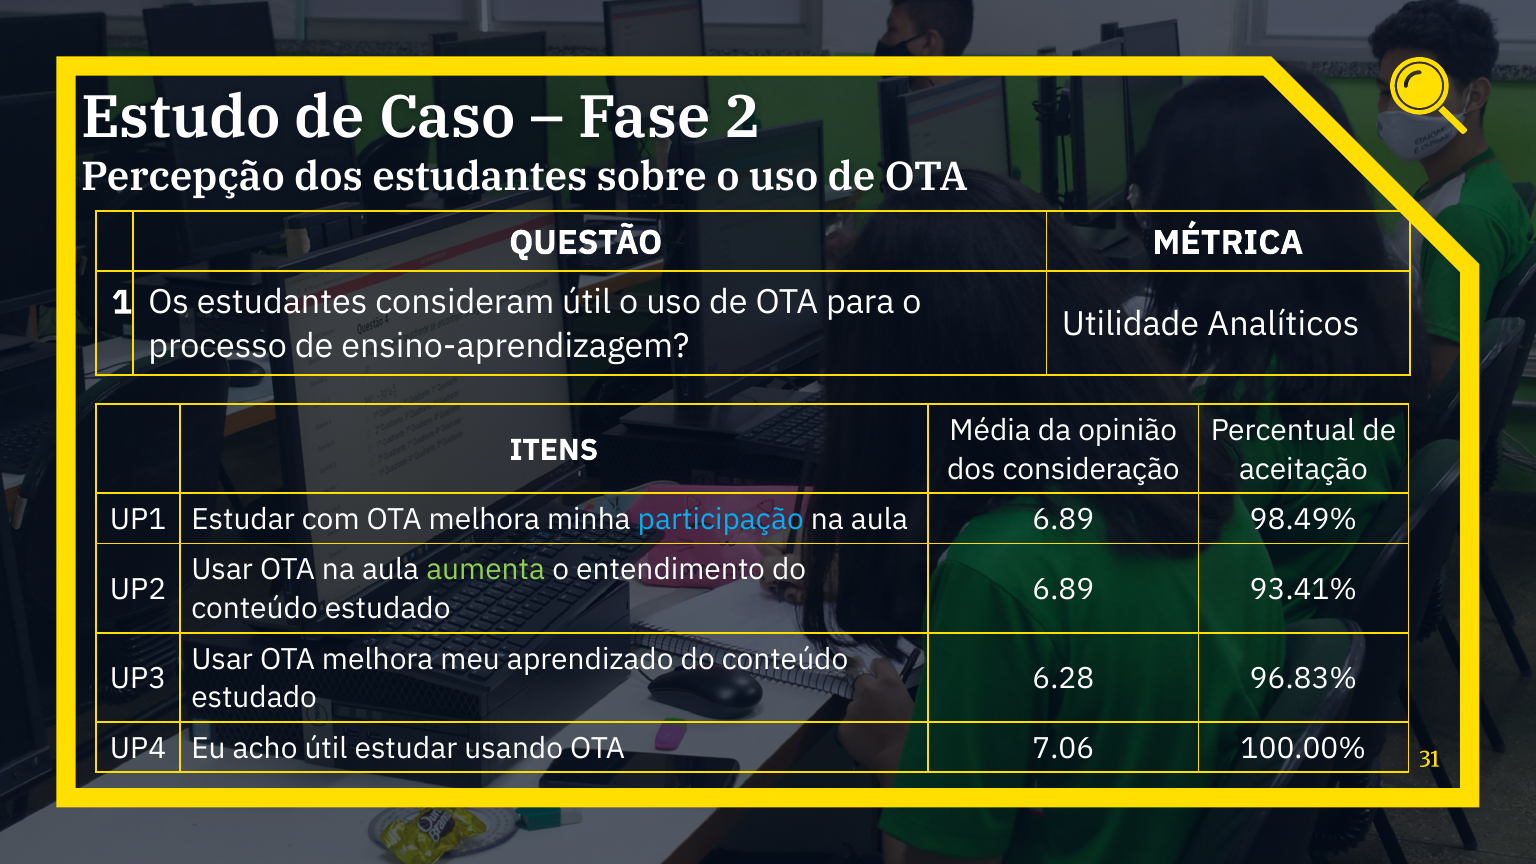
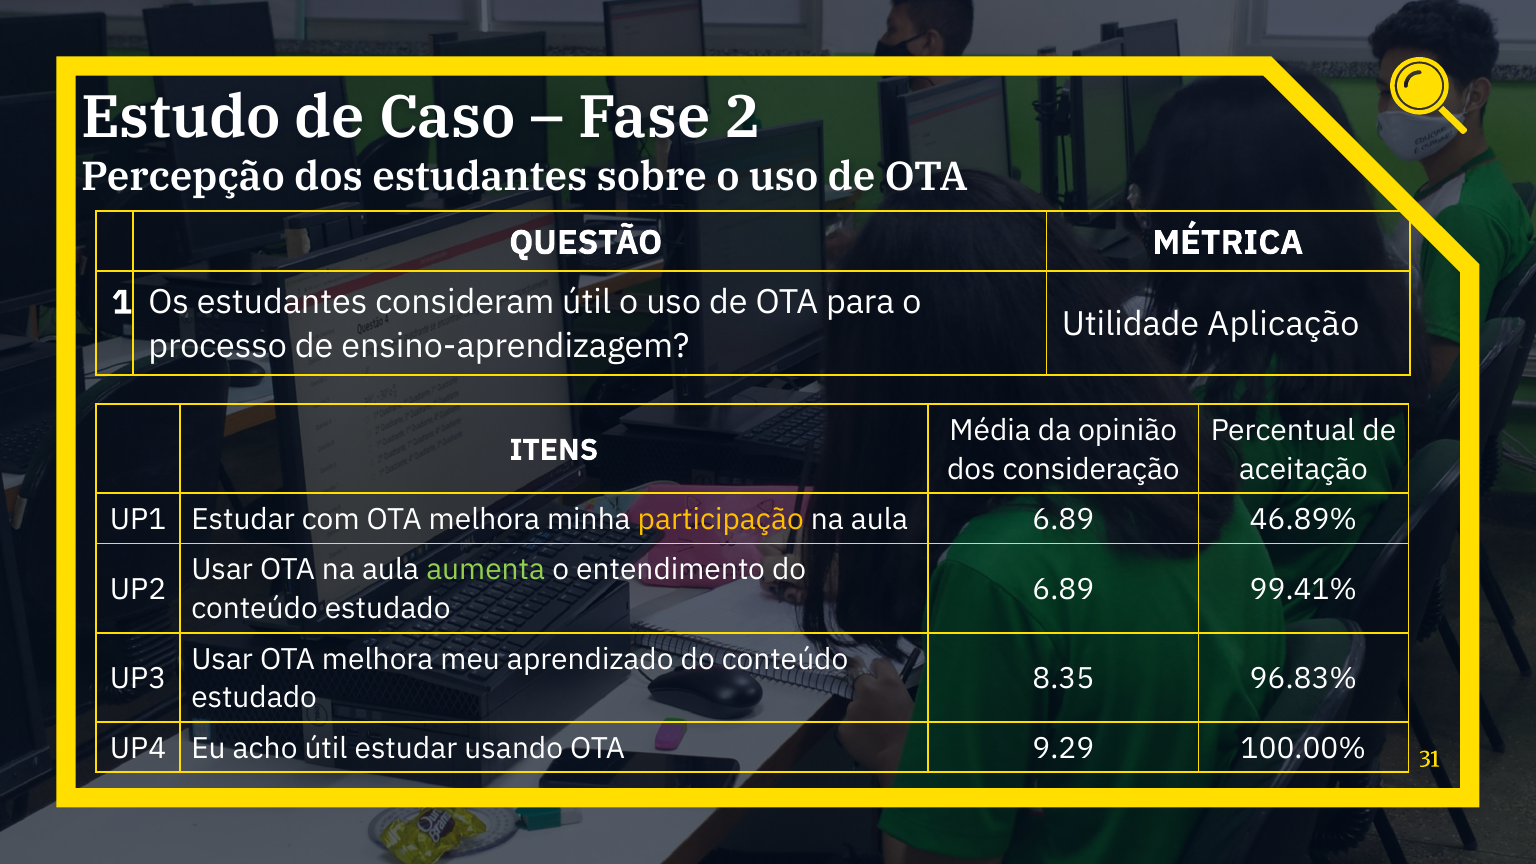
Analíticos: Analíticos -> Aplicação
participação colour: light blue -> yellow
98.49%: 98.49% -> 46.89%
93.41%: 93.41% -> 99.41%
6.28: 6.28 -> 8.35
7.06: 7.06 -> 9.29
